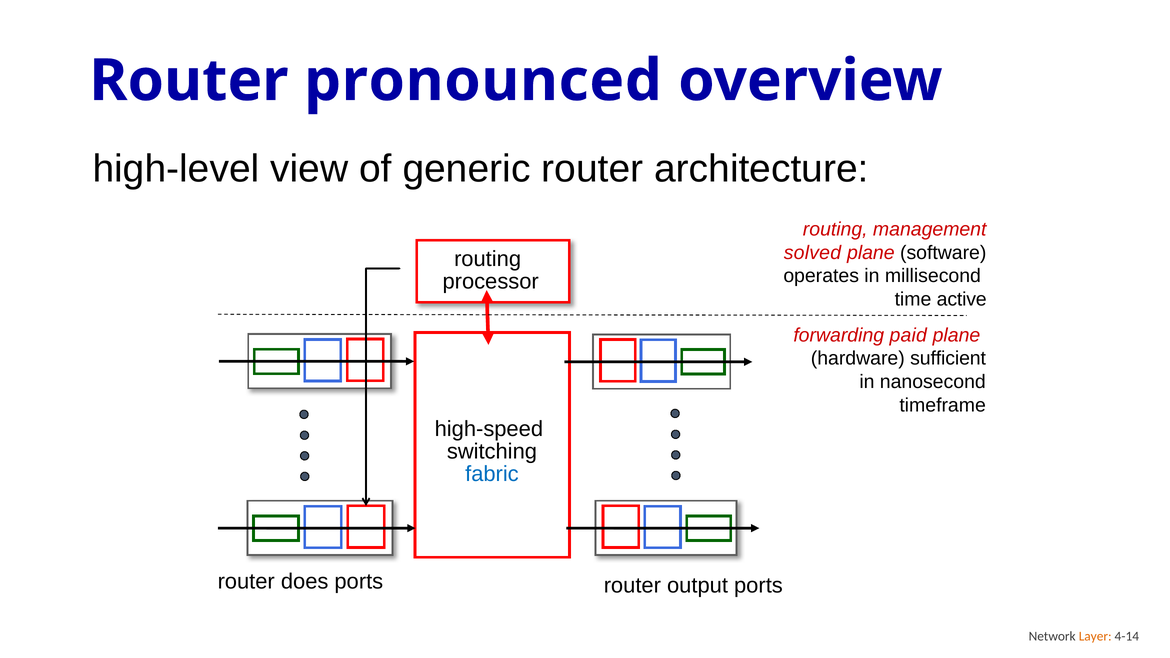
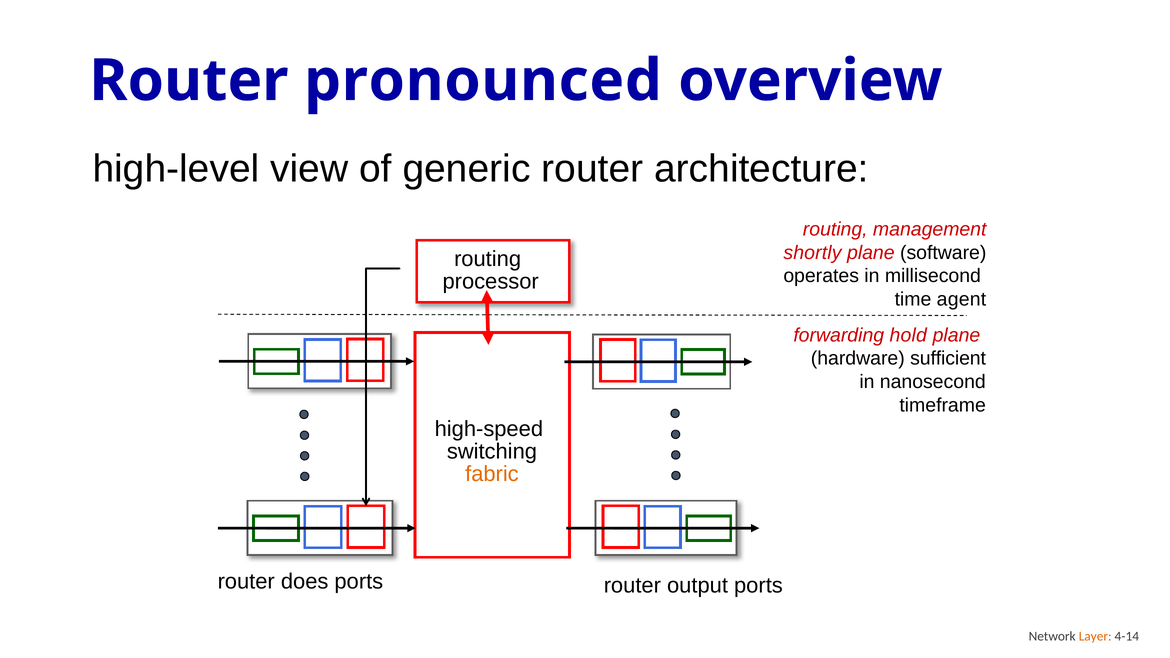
solved: solved -> shortly
active: active -> agent
paid: paid -> hold
fabric colour: blue -> orange
